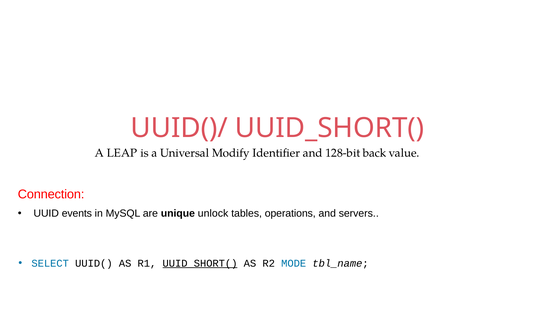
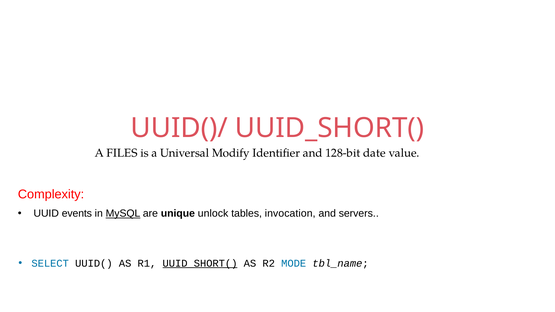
LEAP: LEAP -> FILES
back: back -> date
Connection: Connection -> Complexity
MySQL underline: none -> present
operations: operations -> invocation
